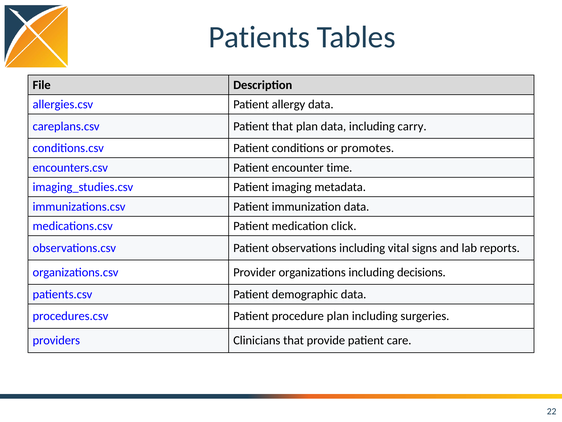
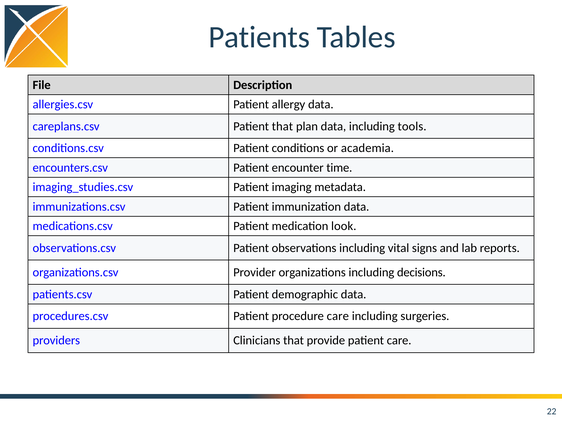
carry: carry -> tools
promotes: promotes -> academia
click: click -> look
procedure plan: plan -> care
